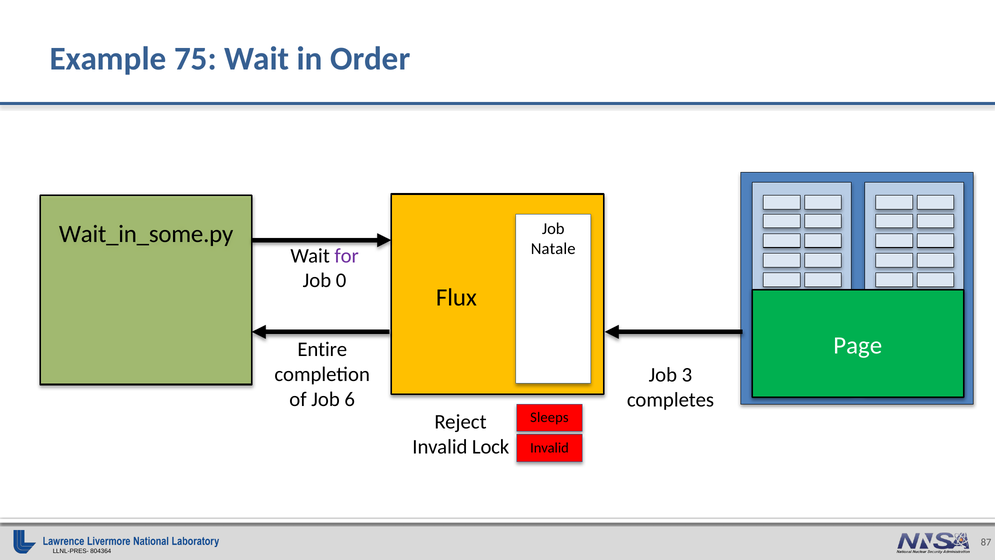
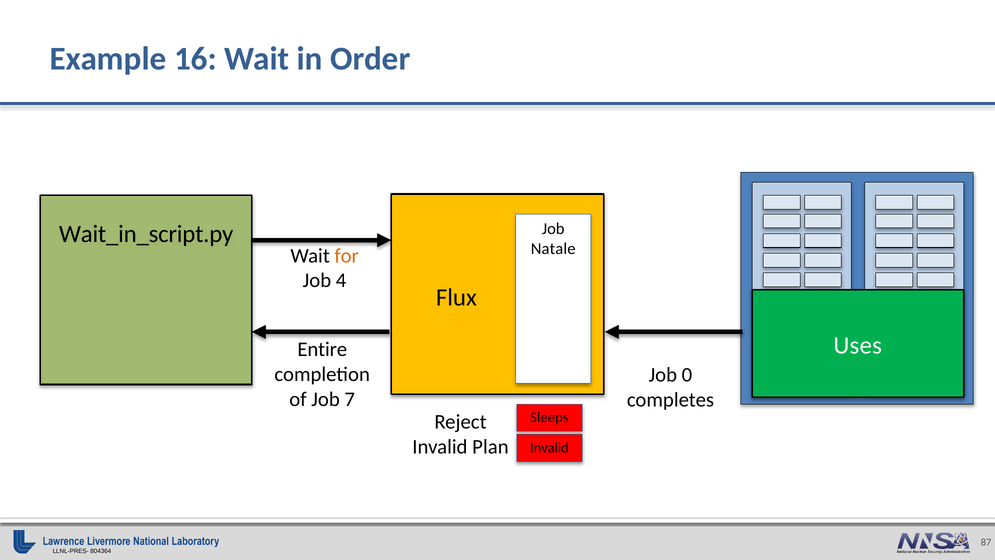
75: 75 -> 16
Wait_in_some.py: Wait_in_some.py -> Wait_in_script.py
for colour: purple -> orange
0: 0 -> 4
Page: Page -> Uses
3: 3 -> 0
6: 6 -> 7
Lock: Lock -> Plan
